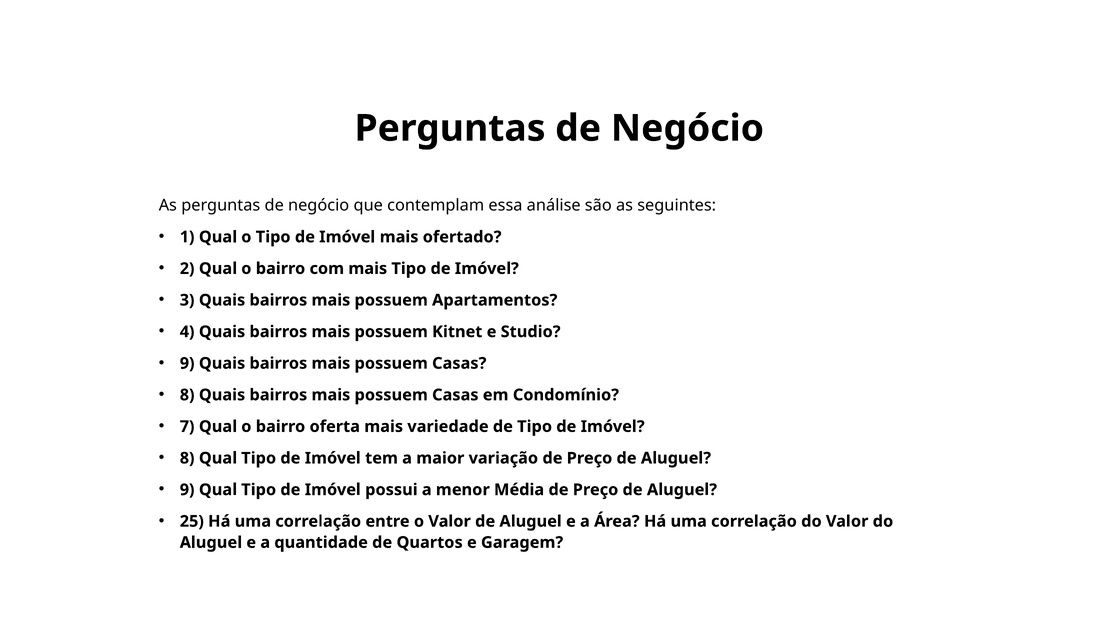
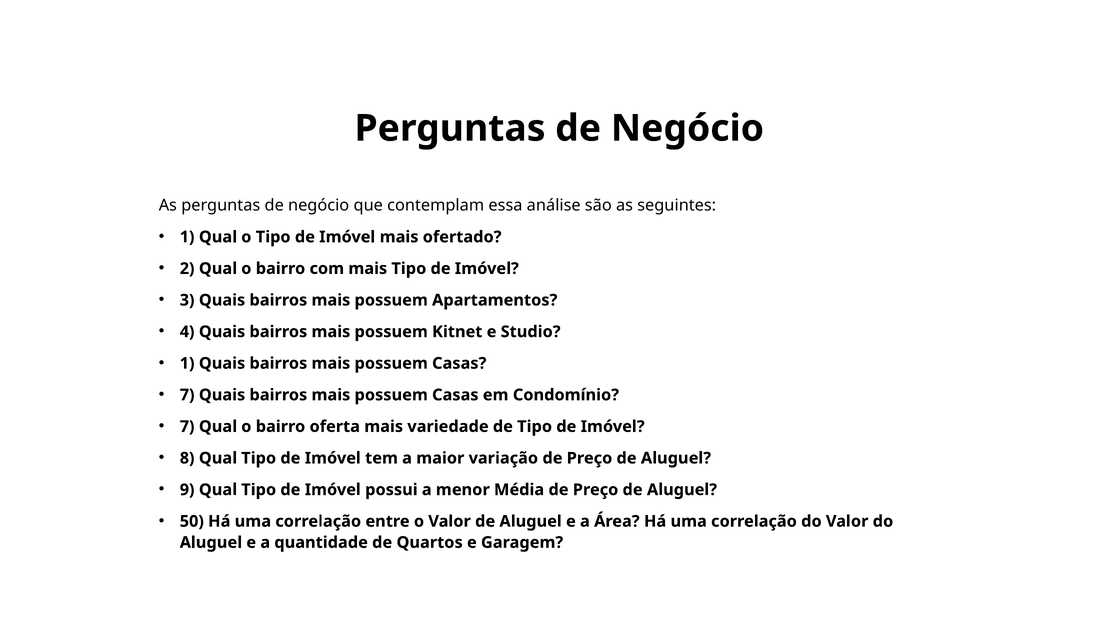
9 at (187, 364): 9 -> 1
8 at (187, 395): 8 -> 7
25: 25 -> 50
